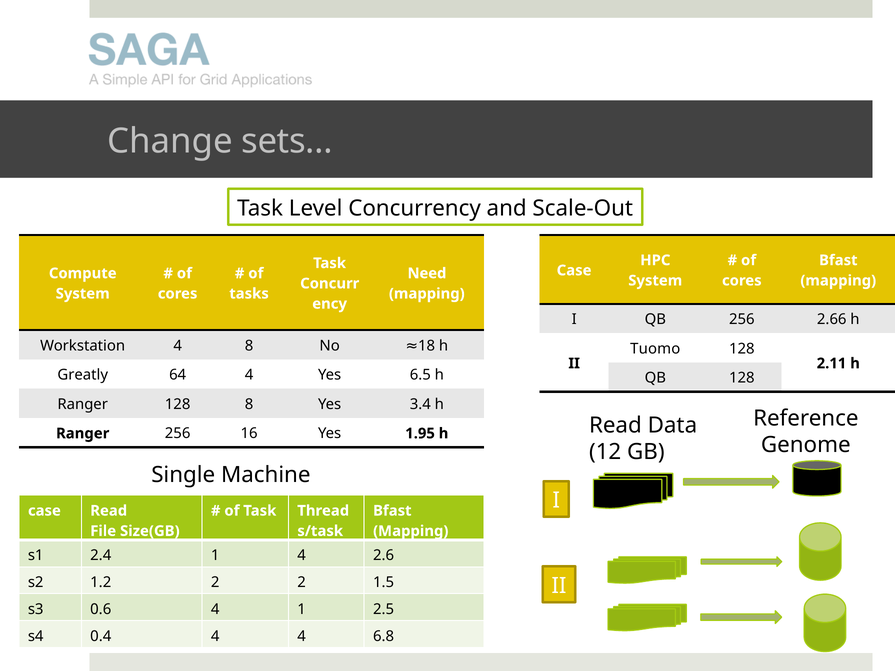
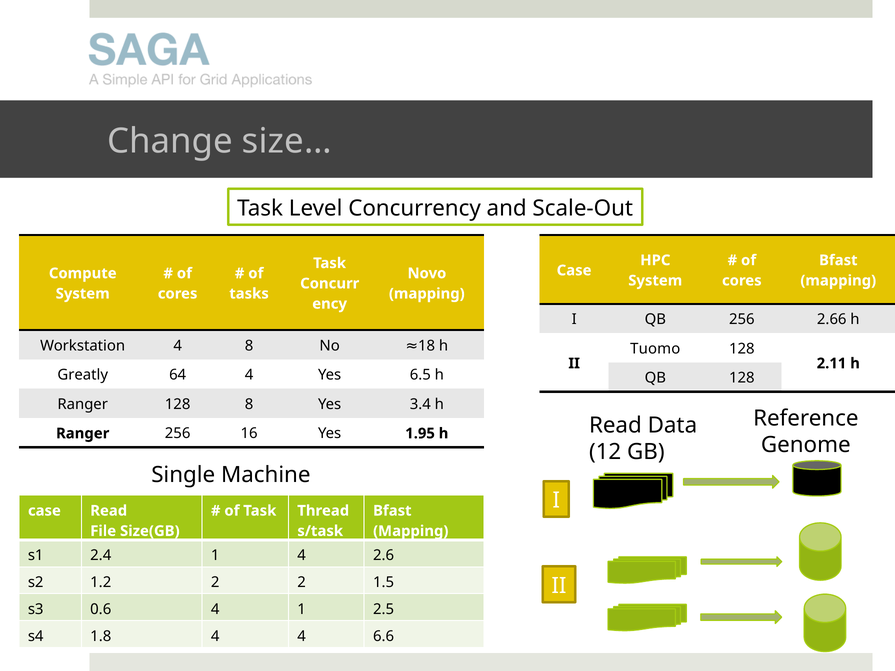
sets…: sets… -> size…
Need: Need -> Novo
0.4: 0.4 -> 1.8
6.8: 6.8 -> 6.6
